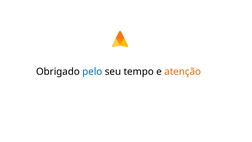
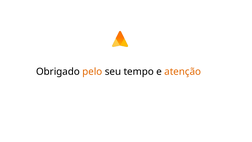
pelo colour: blue -> orange
